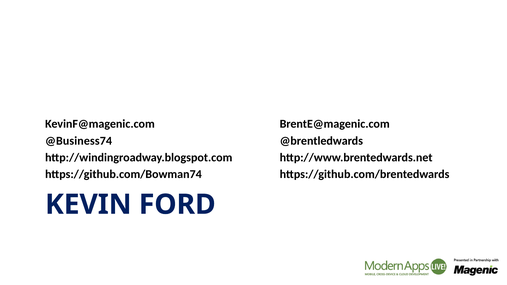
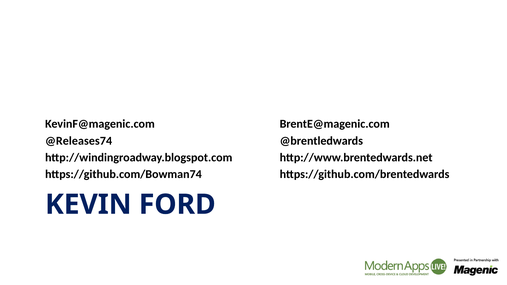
@Business74: @Business74 -> @Releases74
